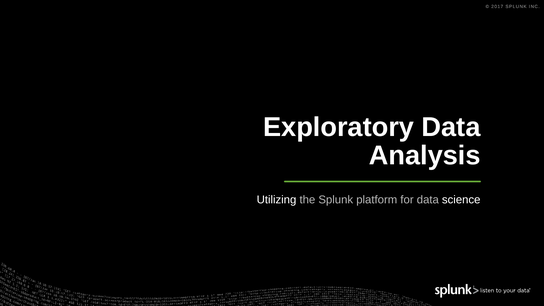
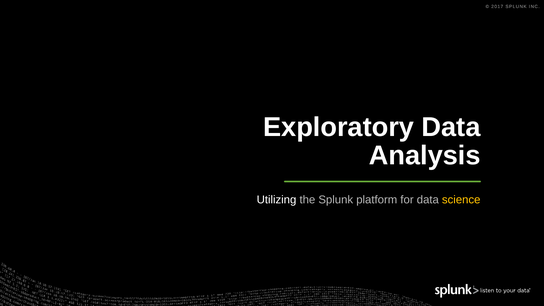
science colour: white -> yellow
